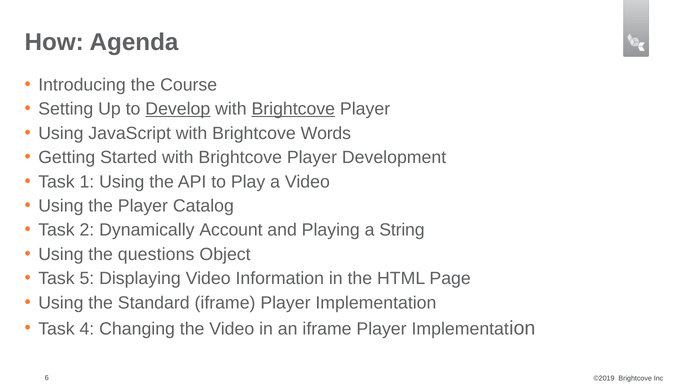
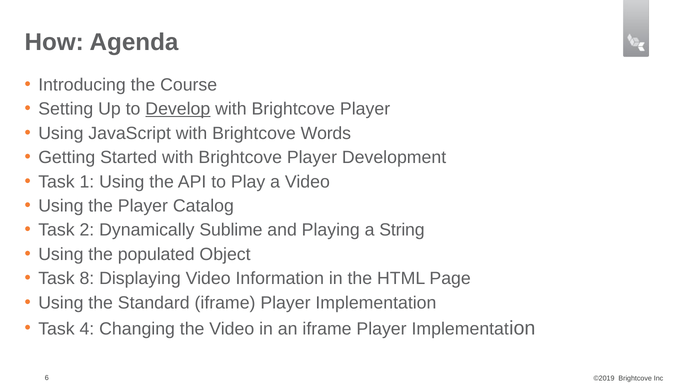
Brightcove at (293, 109) underline: present -> none
Account: Account -> Sublime
questions: questions -> populated
5: 5 -> 8
